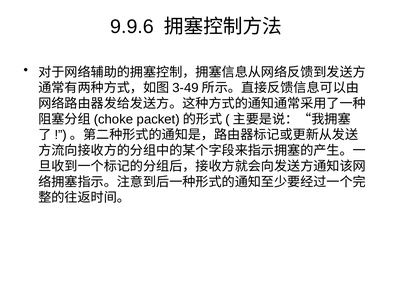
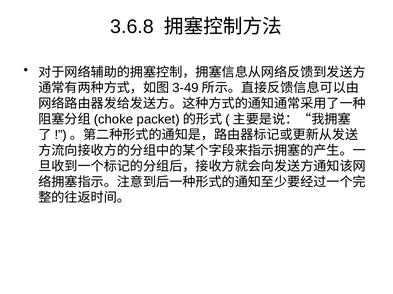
9.9.6: 9.9.6 -> 3.6.8
